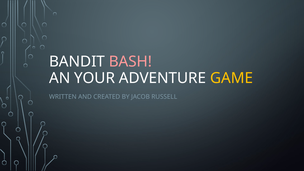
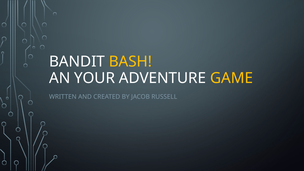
BASH colour: pink -> yellow
